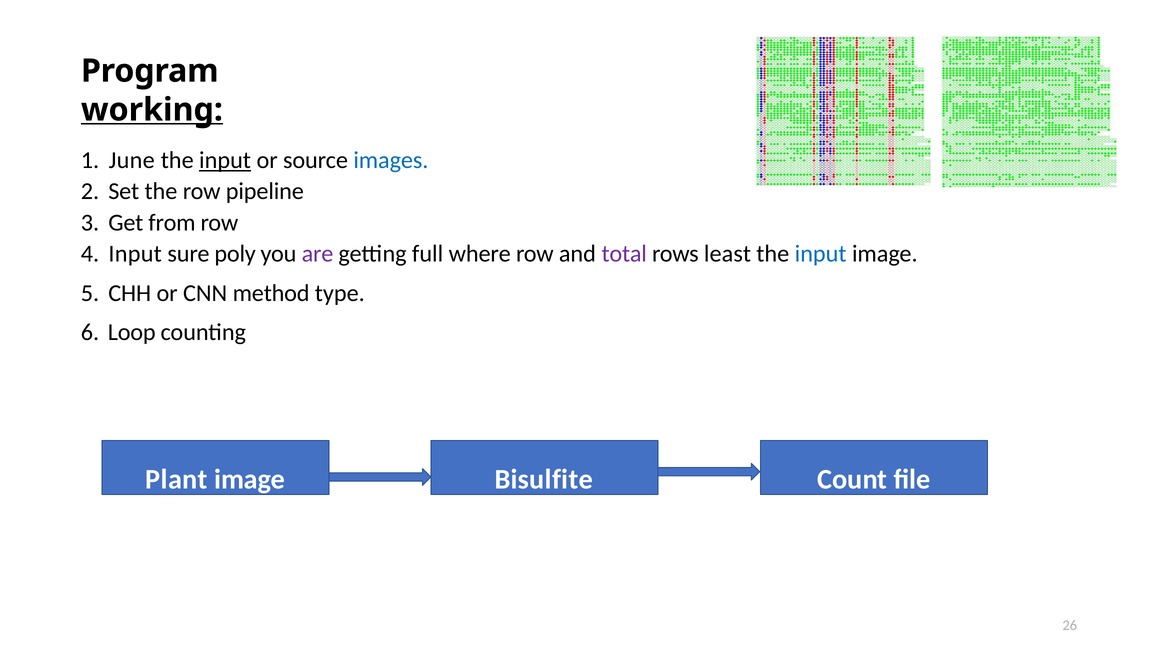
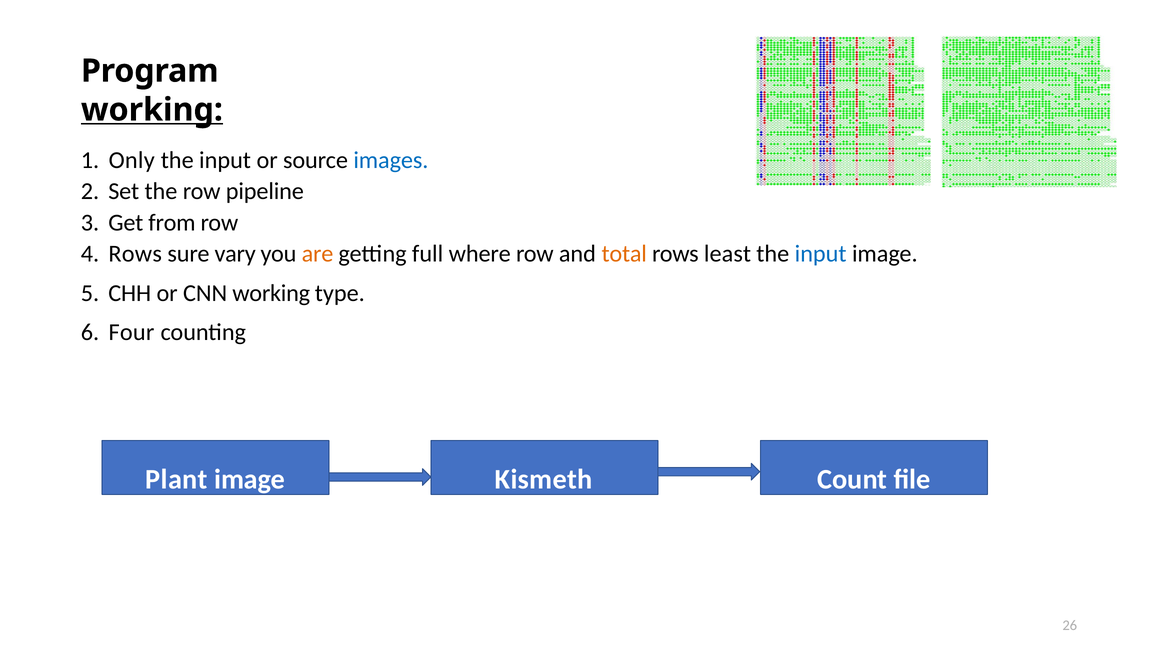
June: June -> Only
input at (225, 160) underline: present -> none
Input at (135, 254): Input -> Rows
poly: poly -> vary
are colour: purple -> orange
total colour: purple -> orange
CNN method: method -> working
Loop: Loop -> Four
Bisulfite: Bisulfite -> Kismeth
